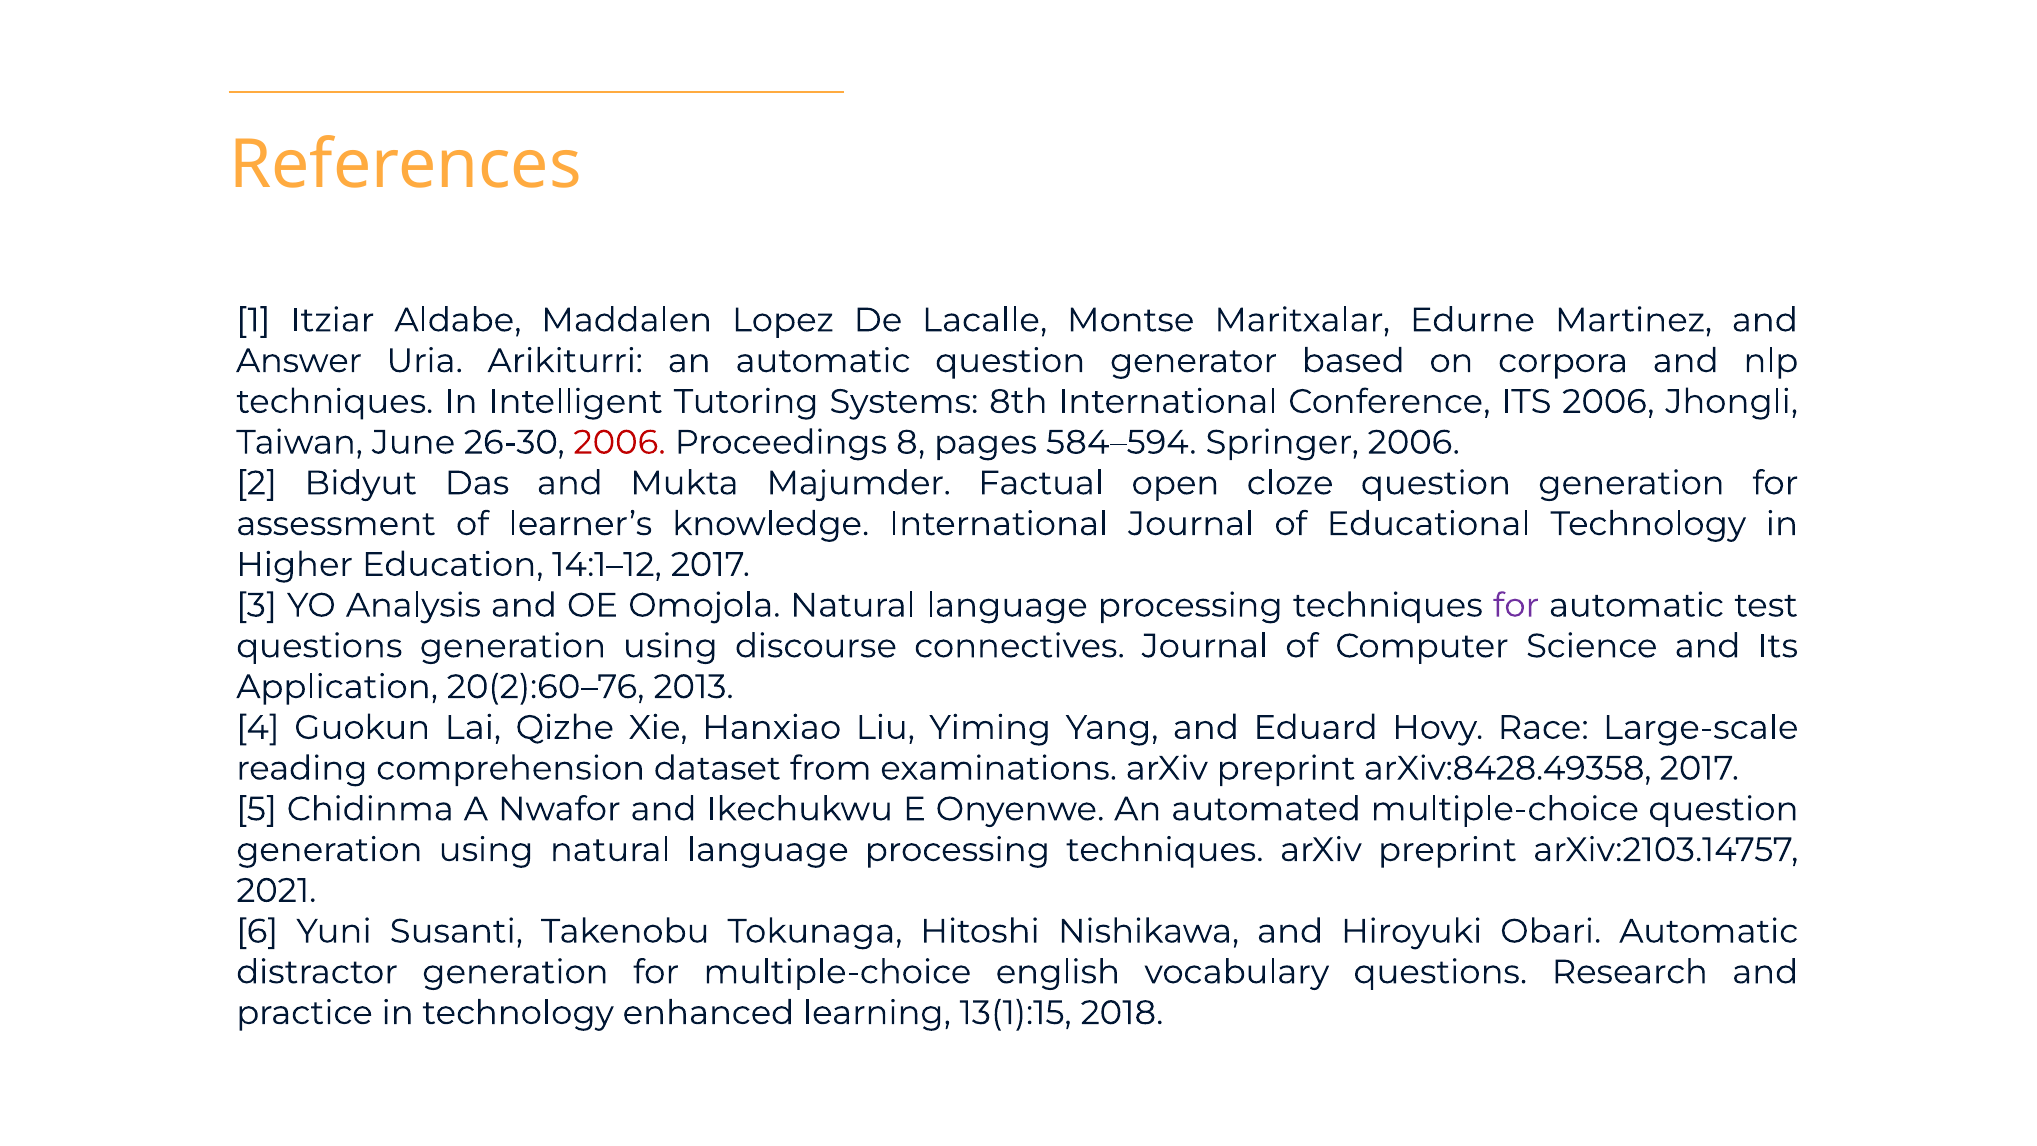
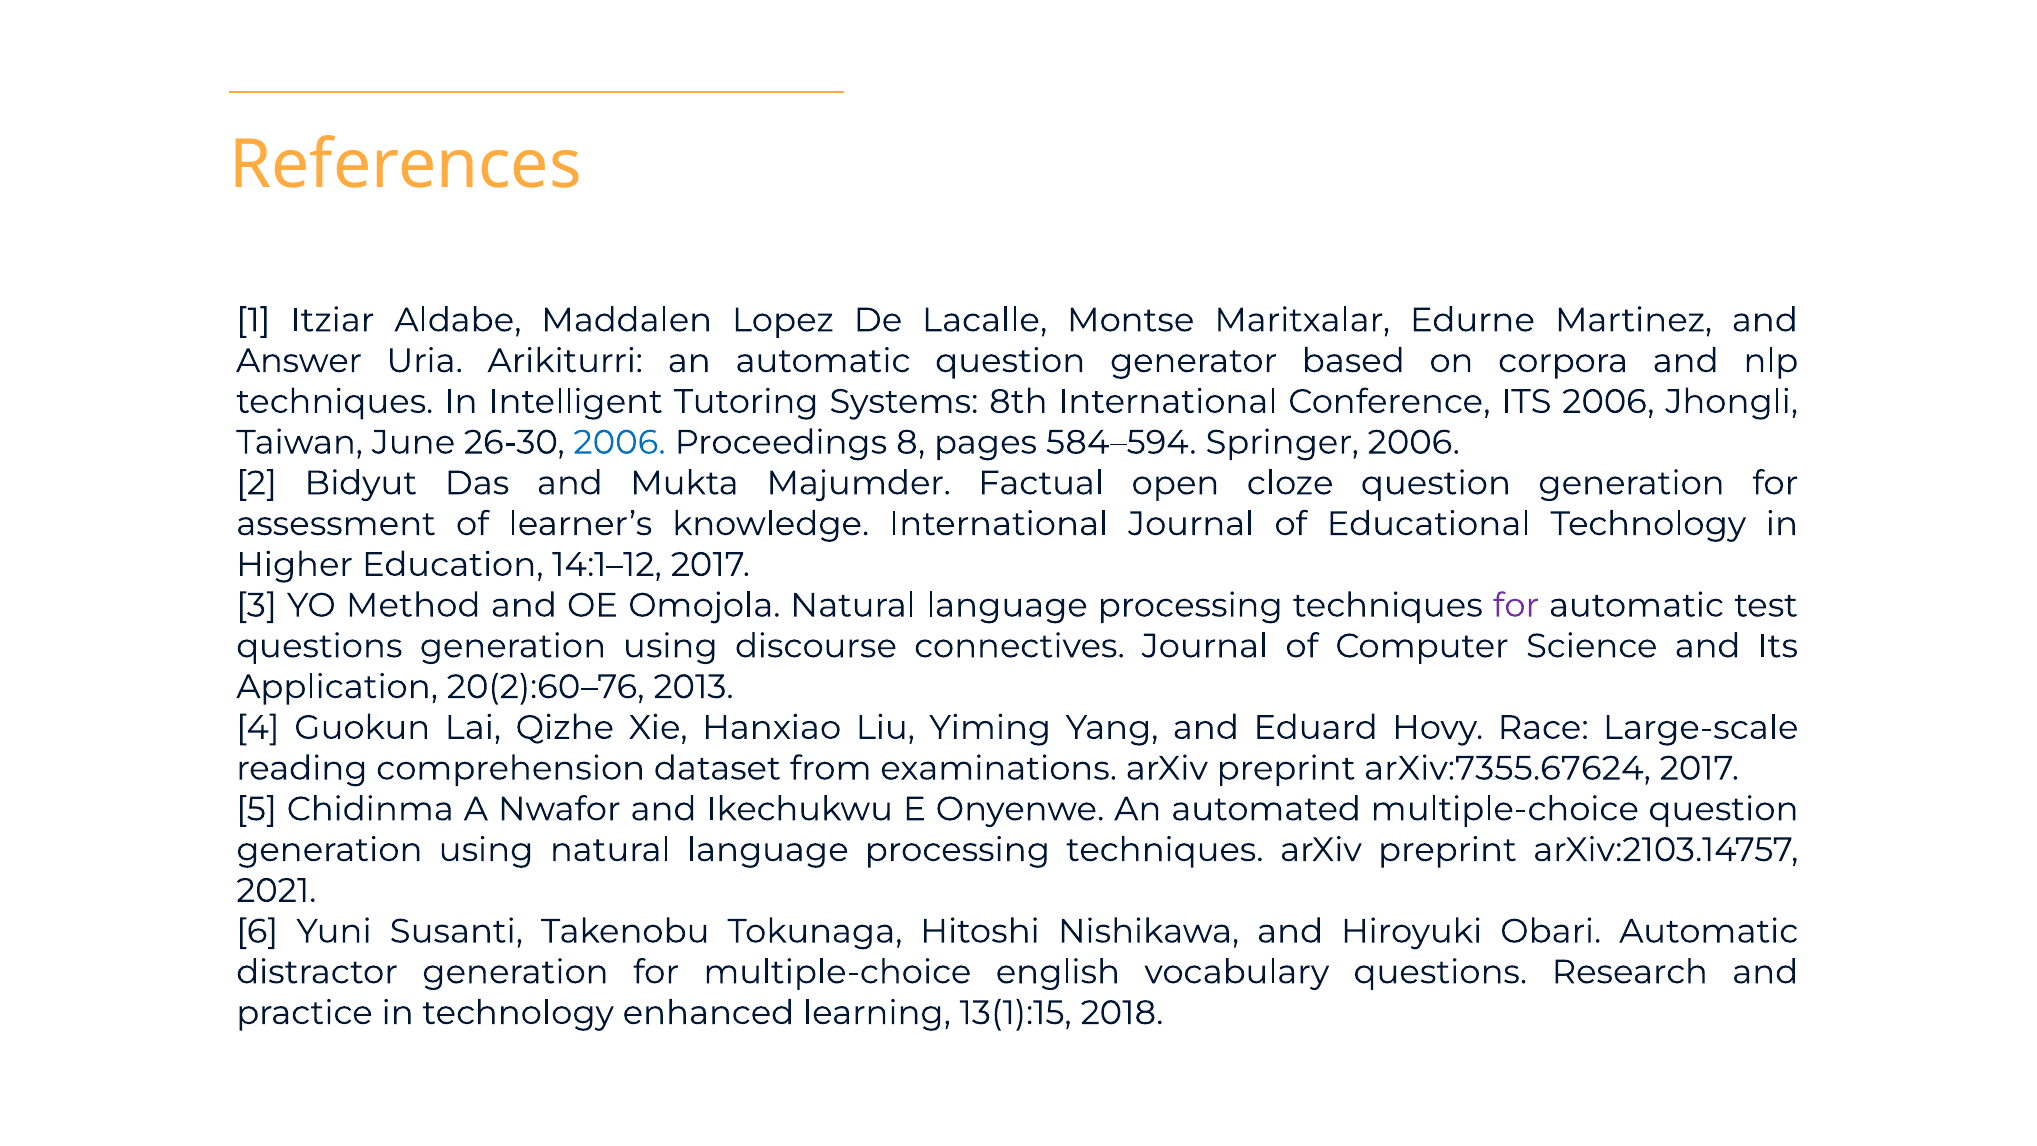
2006 at (619, 442) colour: red -> blue
Analysis: Analysis -> Method
arXiv:8428.49358: arXiv:8428.49358 -> arXiv:7355.67624
